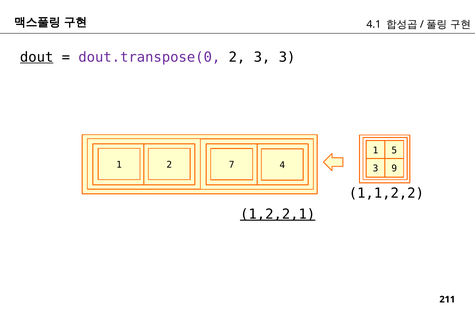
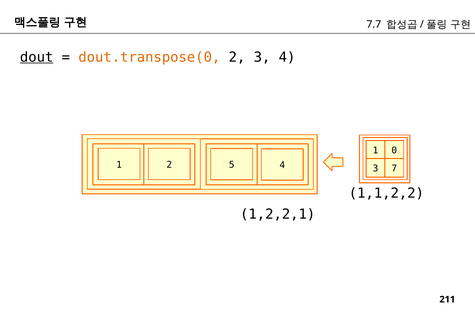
4.1: 4.1 -> 7.7
dout.transpose(0 colour: purple -> orange
3 3: 3 -> 4
5: 5 -> 0
7: 7 -> 5
9: 9 -> 7
1,2,2,1 underline: present -> none
